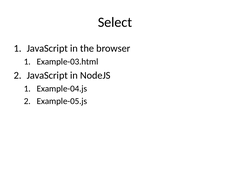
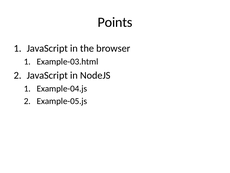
Select: Select -> Points
